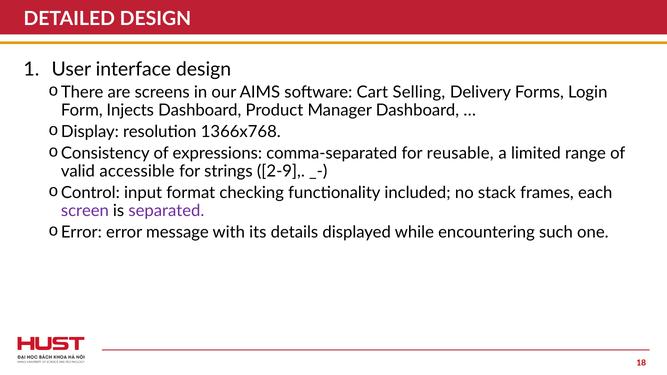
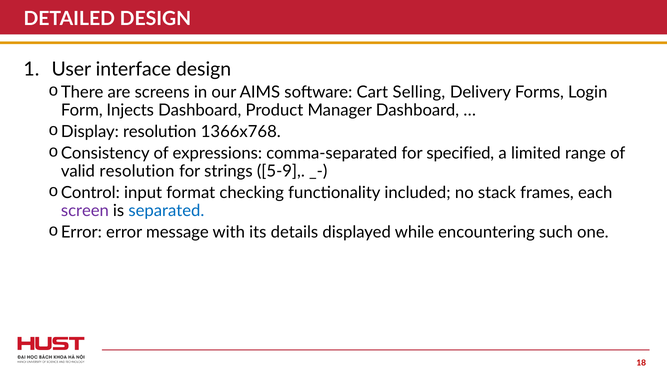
reusable: reusable -> specified
valid accessible: accessible -> resolution
2-9: 2-9 -> 5-9
separated colour: purple -> blue
